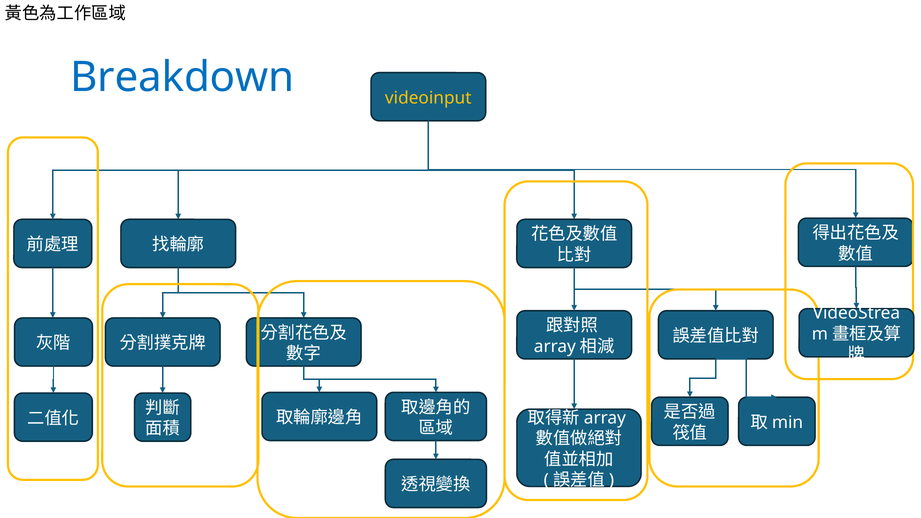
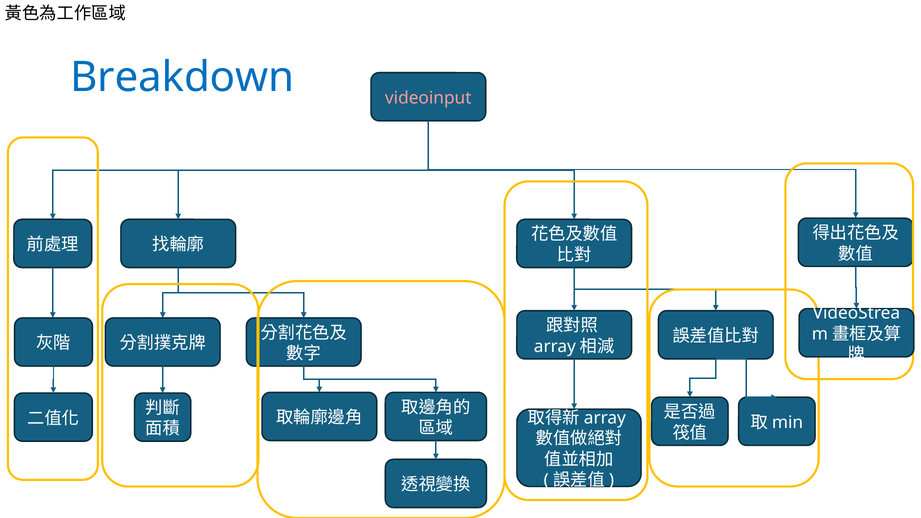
videoinput colour: yellow -> pink
